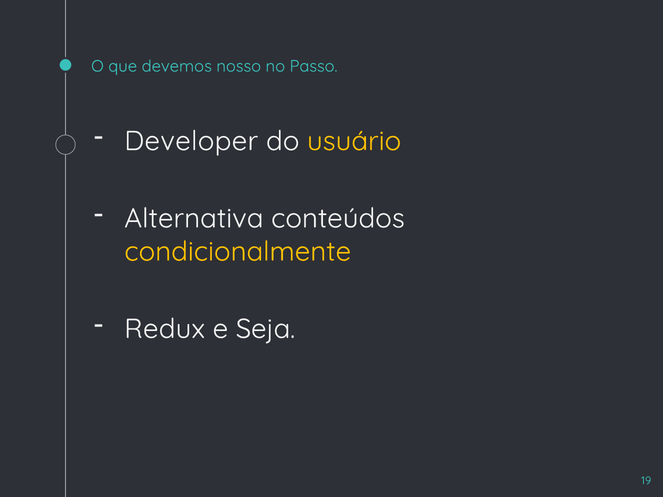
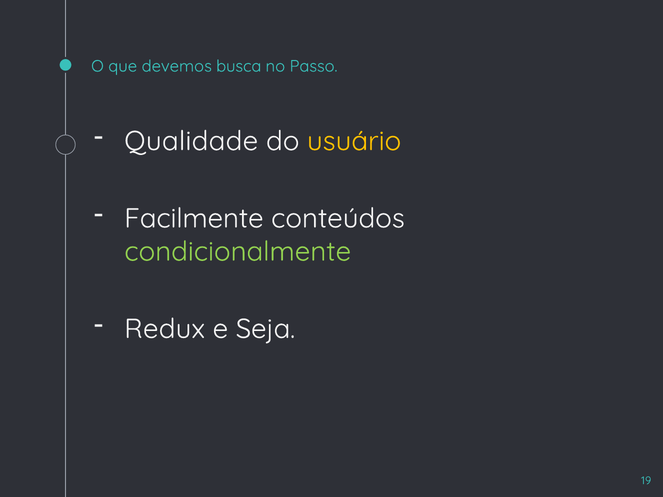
nosso: nosso -> busca
Developer: Developer -> Qualidade
Alternativa: Alternativa -> Facilmente
condicionalmente colour: yellow -> light green
